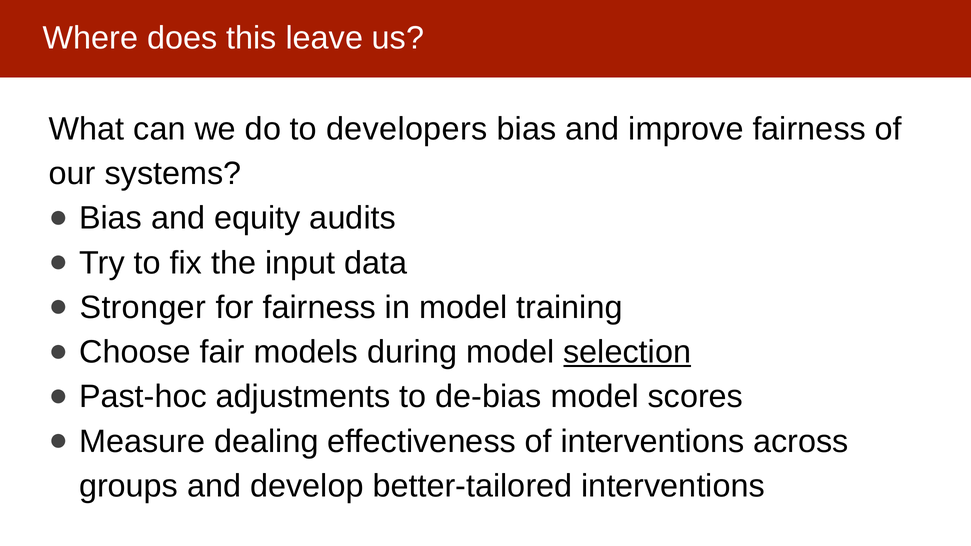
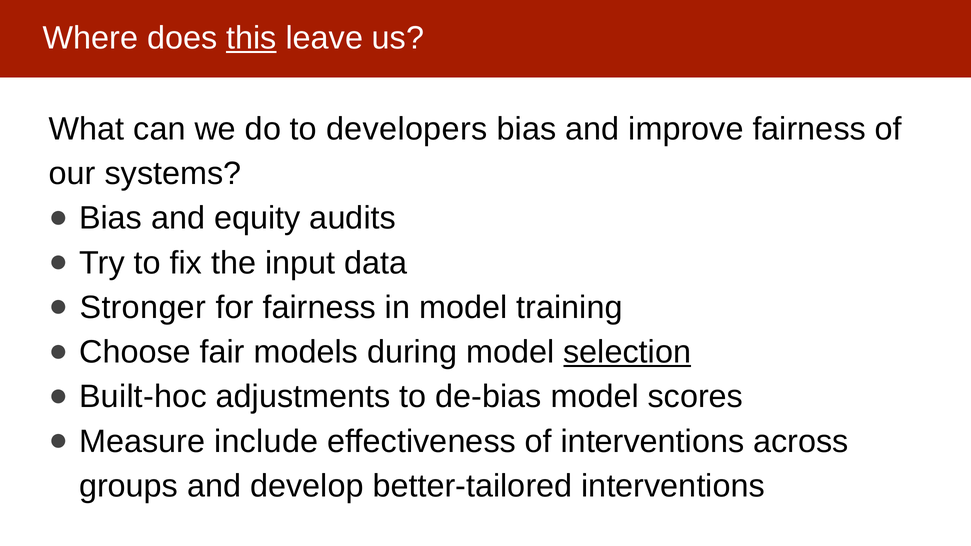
this underline: none -> present
Past-hoc: Past-hoc -> Built-hoc
dealing: dealing -> include
